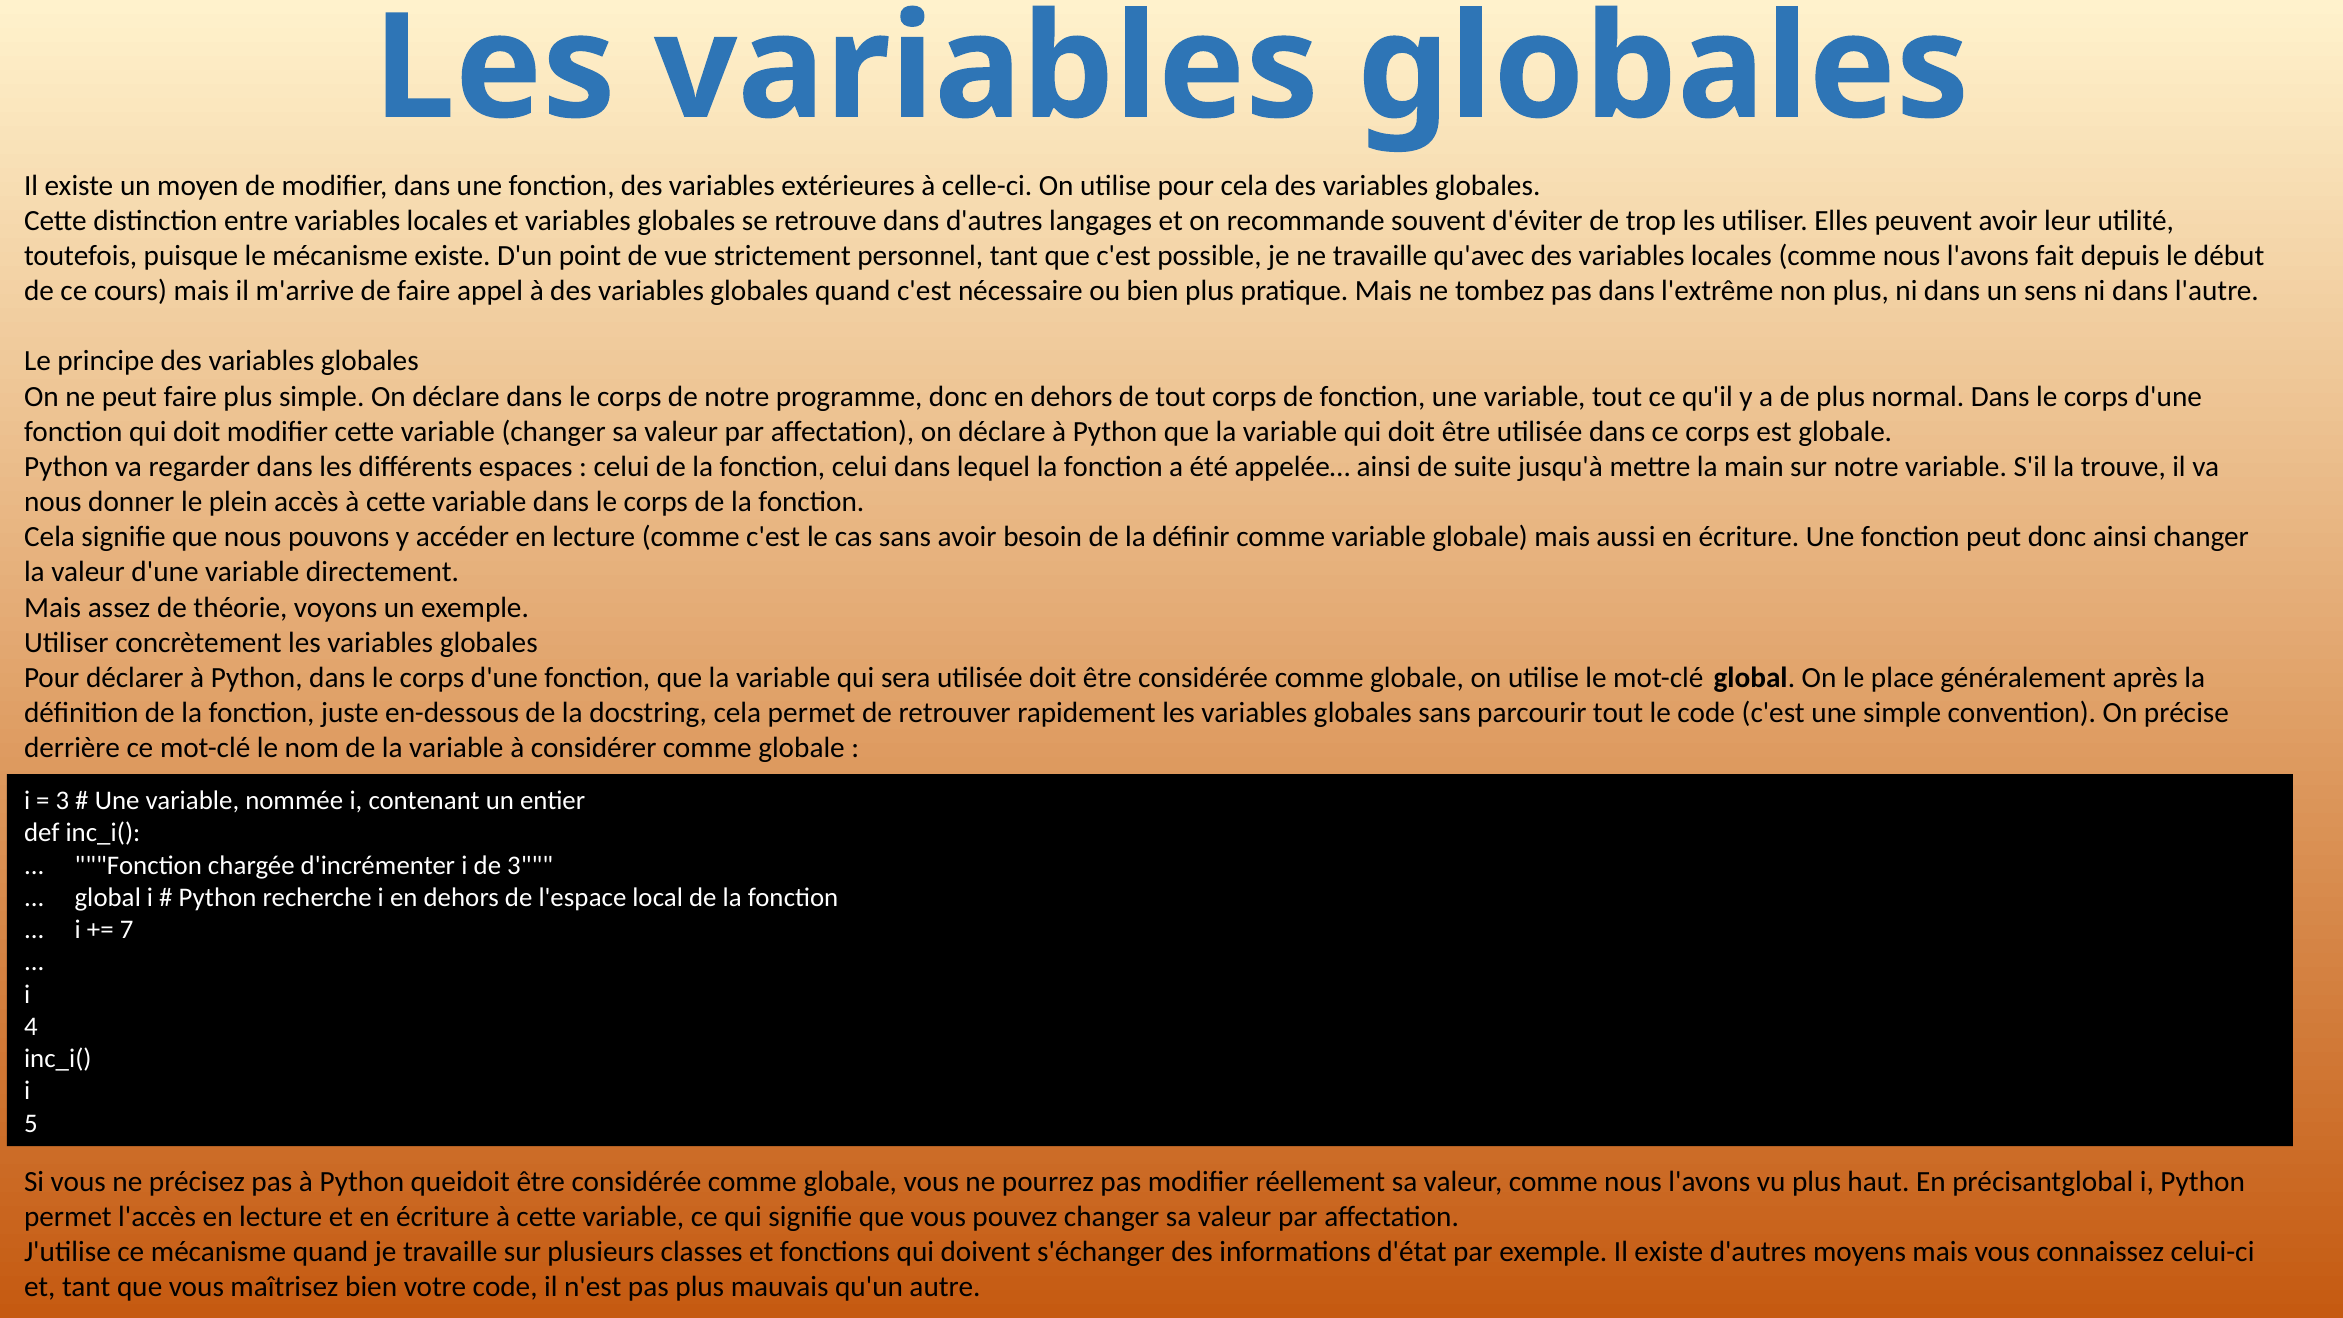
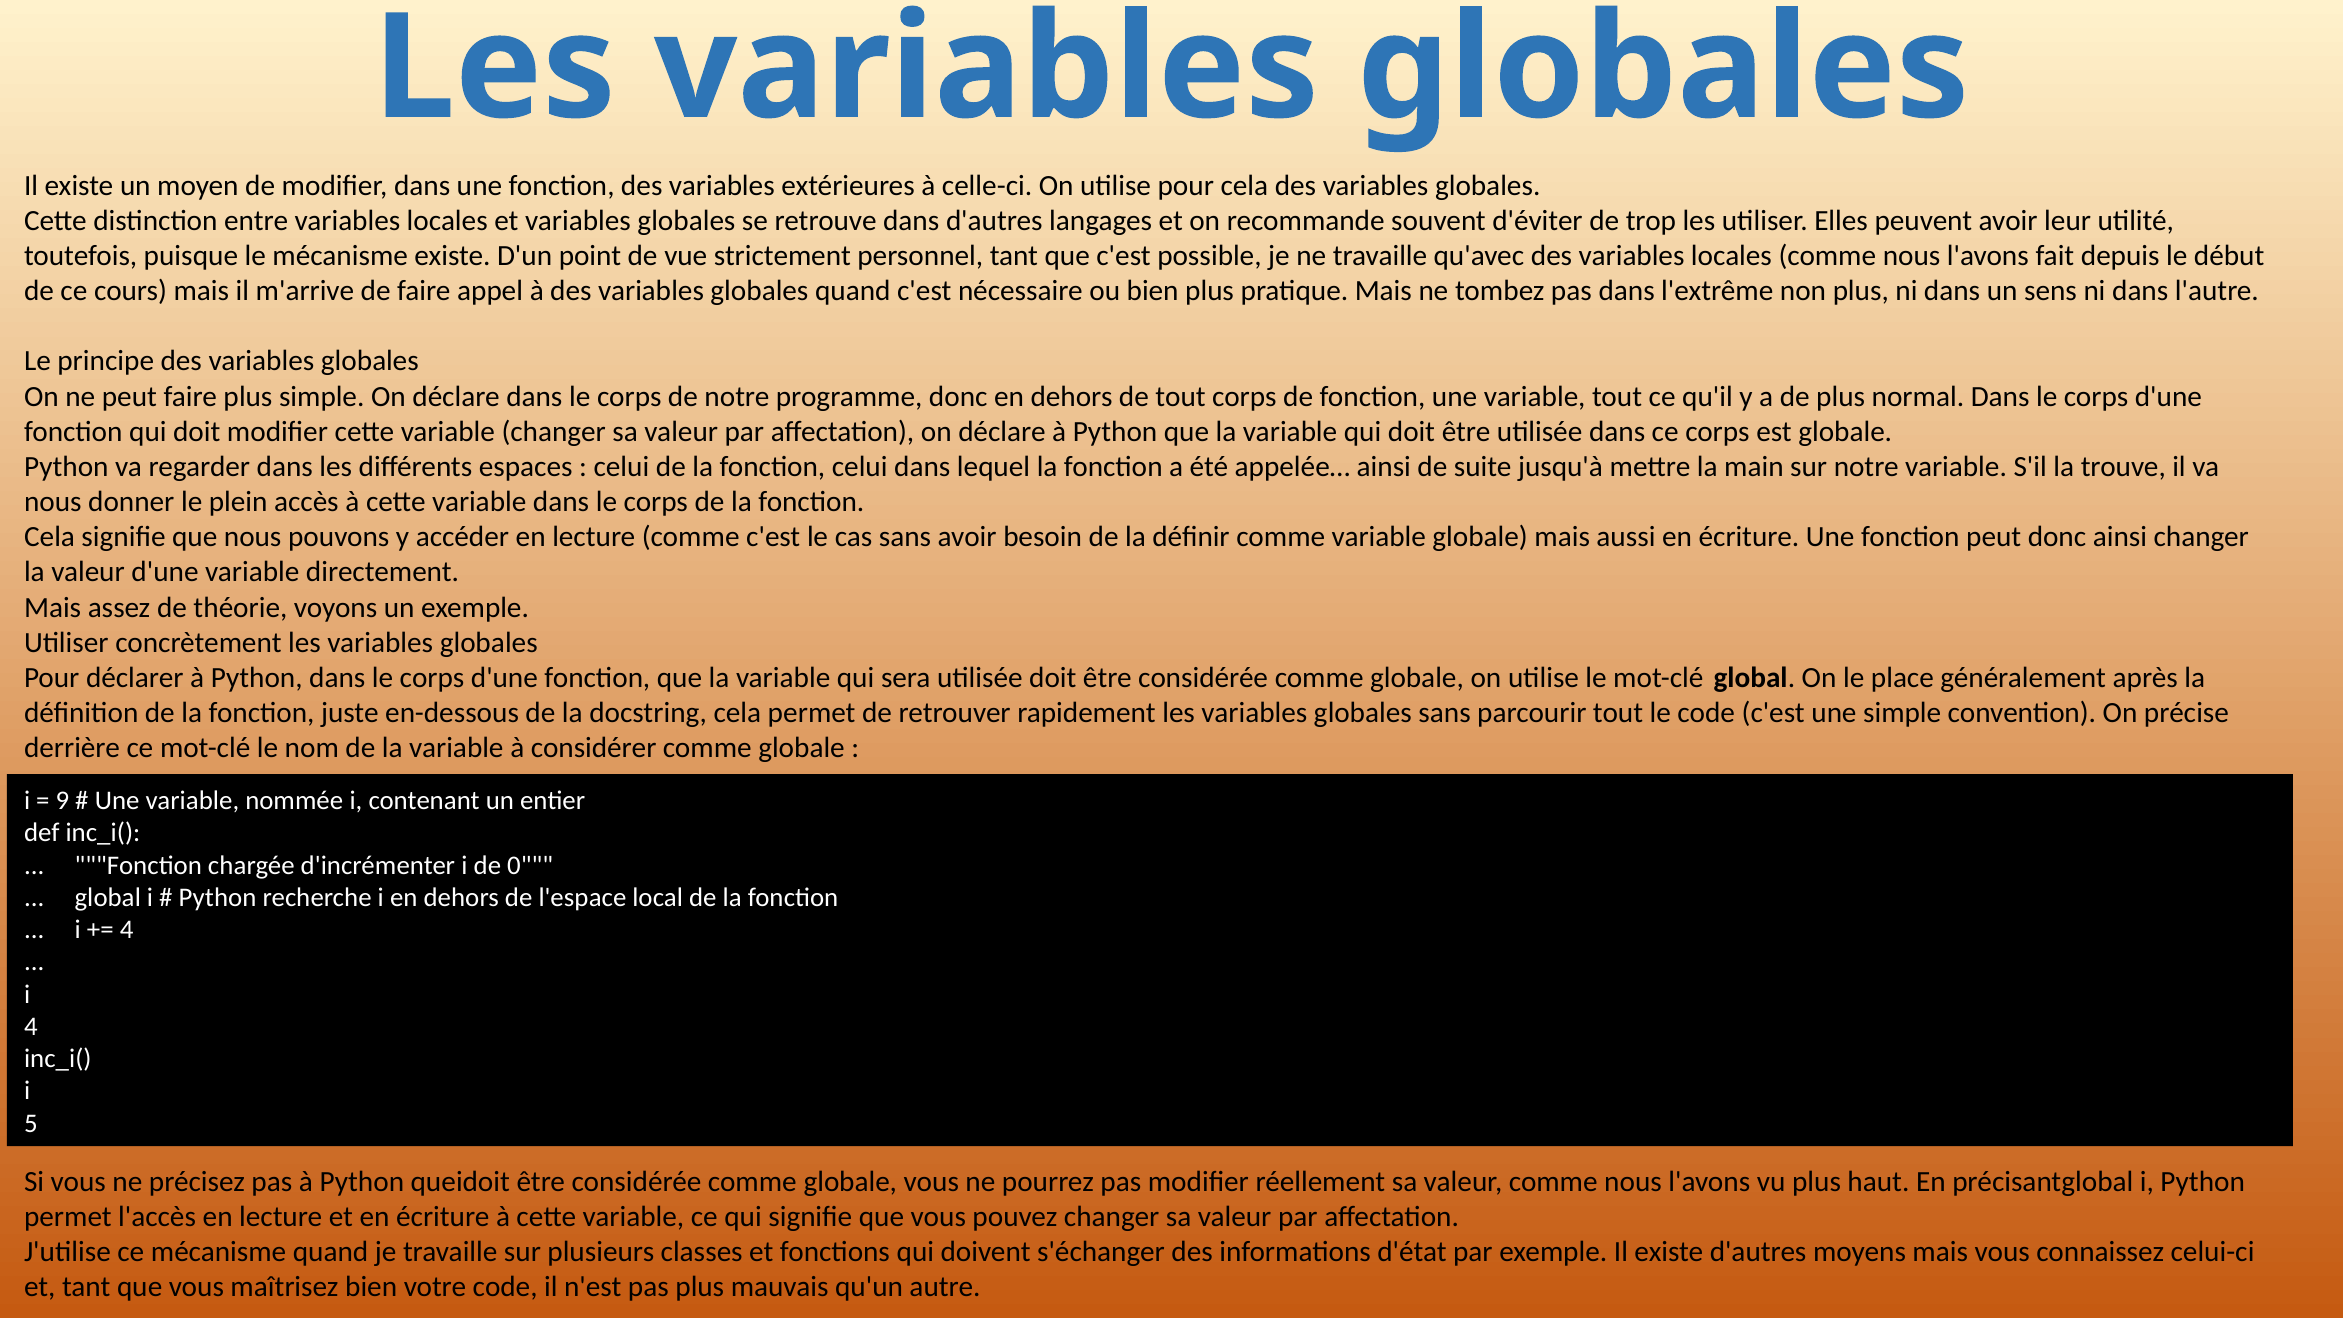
3 at (62, 801): 3 -> 9
de 3: 3 -> 0
7 at (127, 930): 7 -> 4
